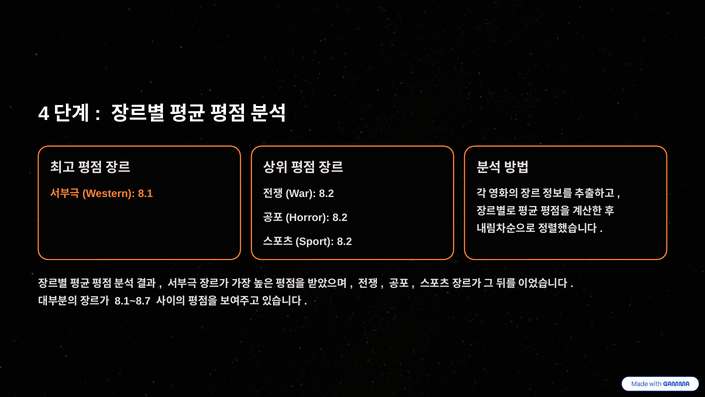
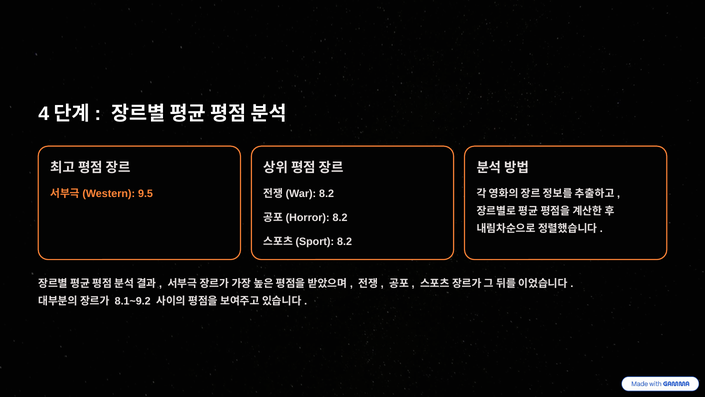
8.1: 8.1 -> 9.5
8.1~8.7: 8.1~8.7 -> 8.1~9.2
